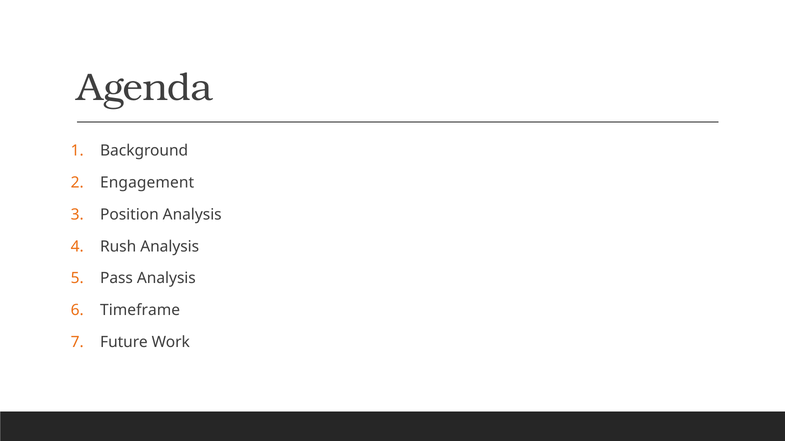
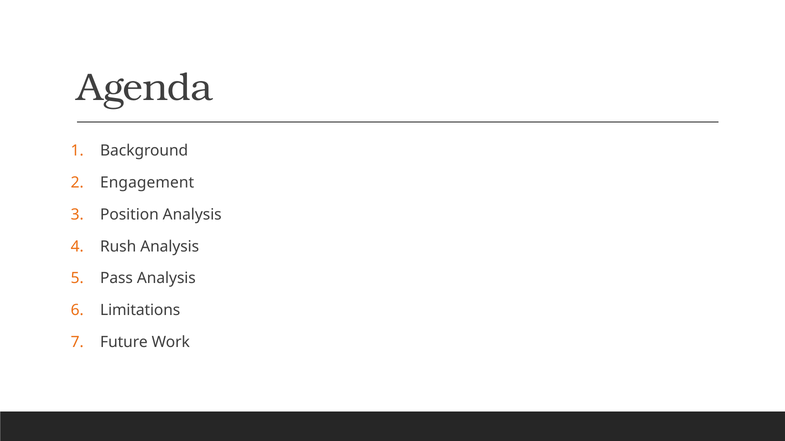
Timeframe: Timeframe -> Limitations
